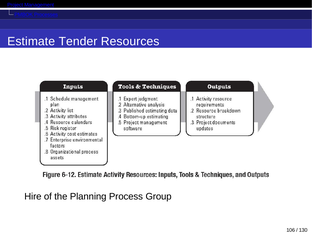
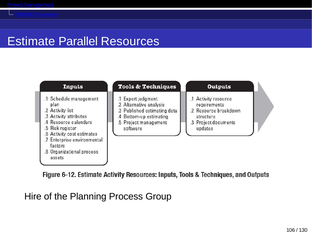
Tender: Tender -> Parallel
